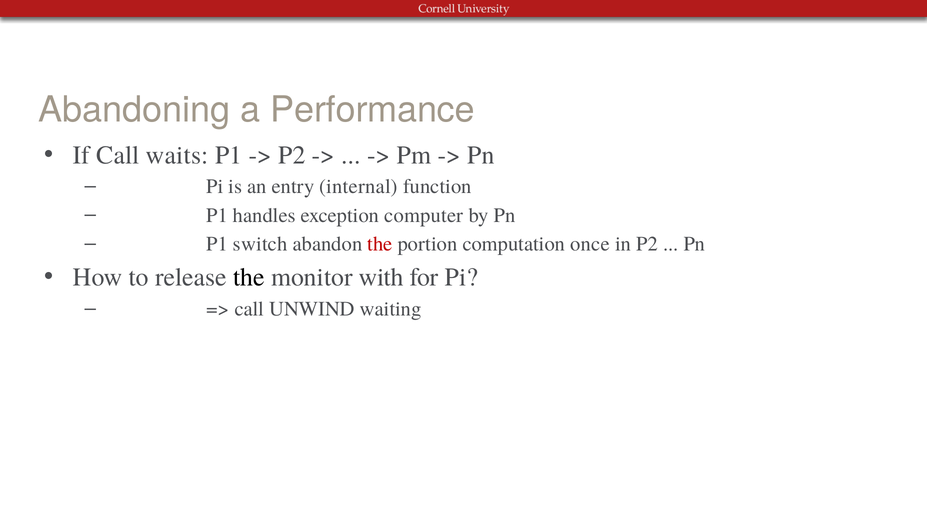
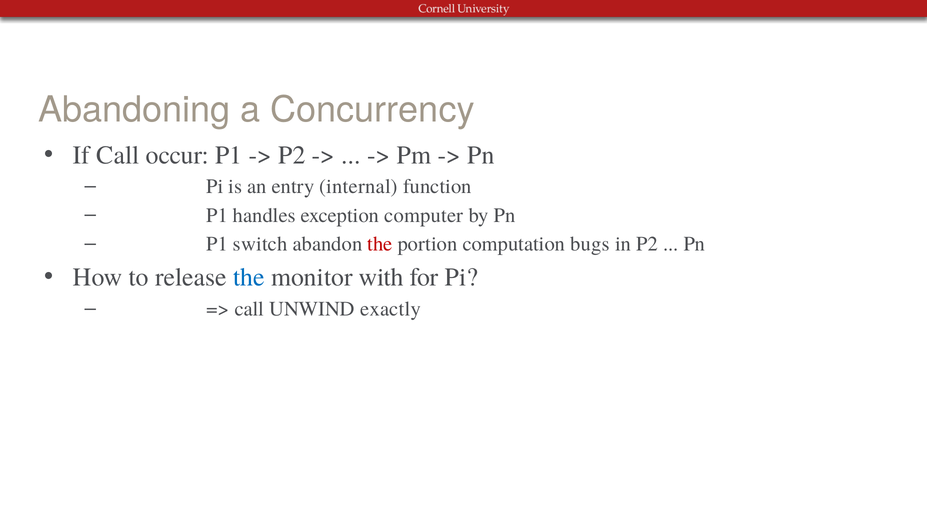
Performance: Performance -> Concurrency
waits: waits -> occur
once: once -> bugs
the at (249, 278) colour: black -> blue
waiting: waiting -> exactly
